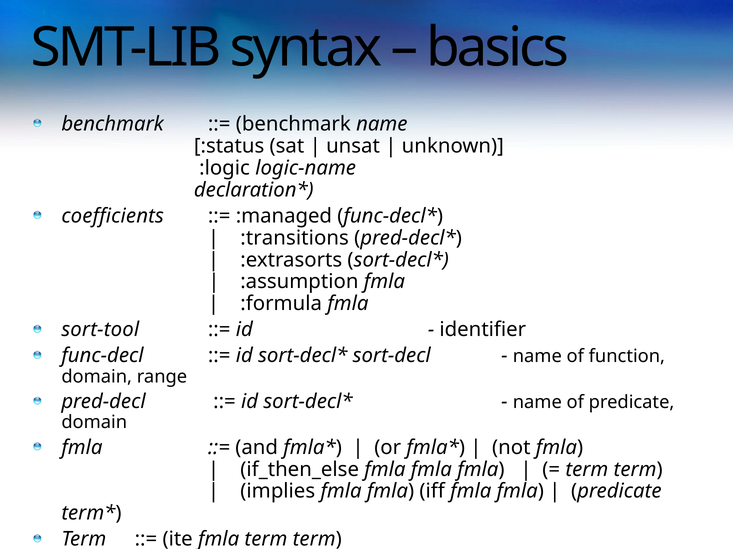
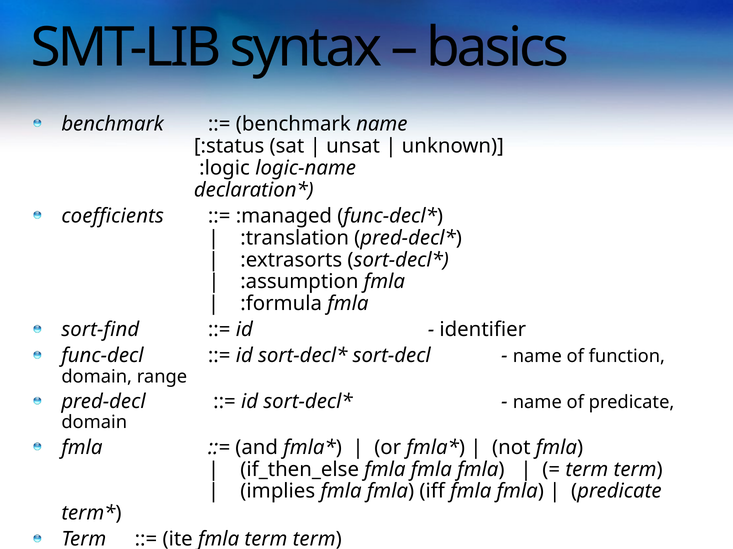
:transitions: :transitions -> :translation
sort-tool: sort-tool -> sort-find
